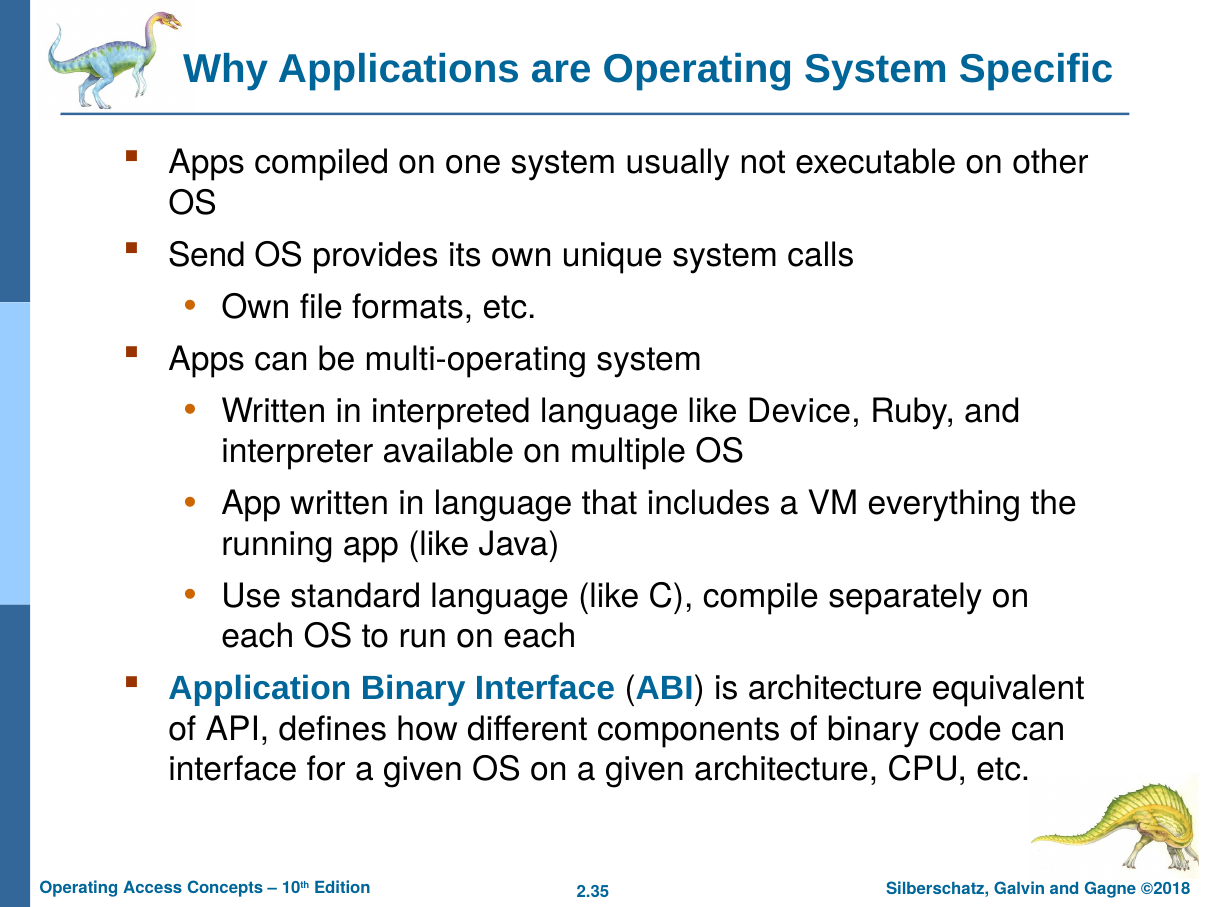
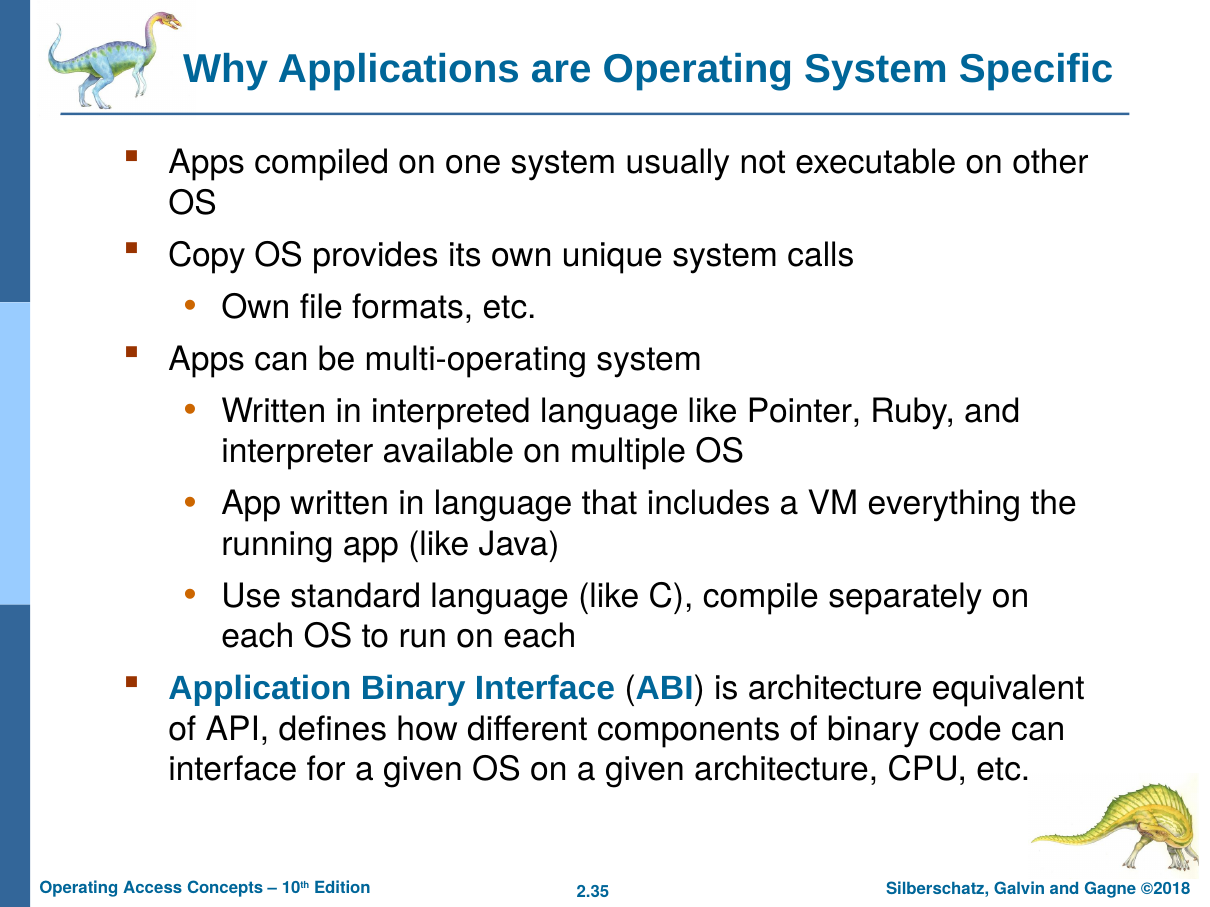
Send: Send -> Copy
Device: Device -> Pointer
